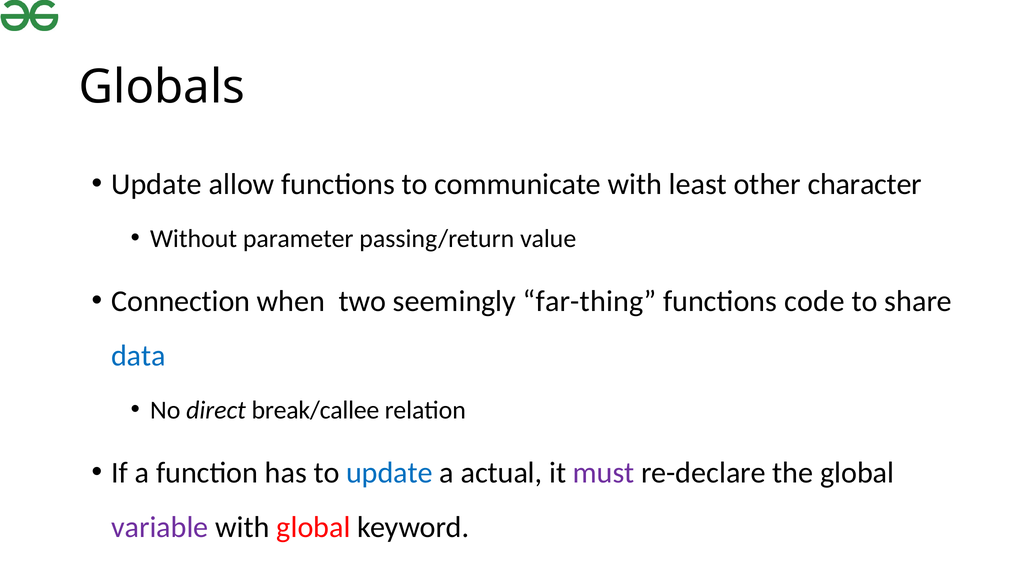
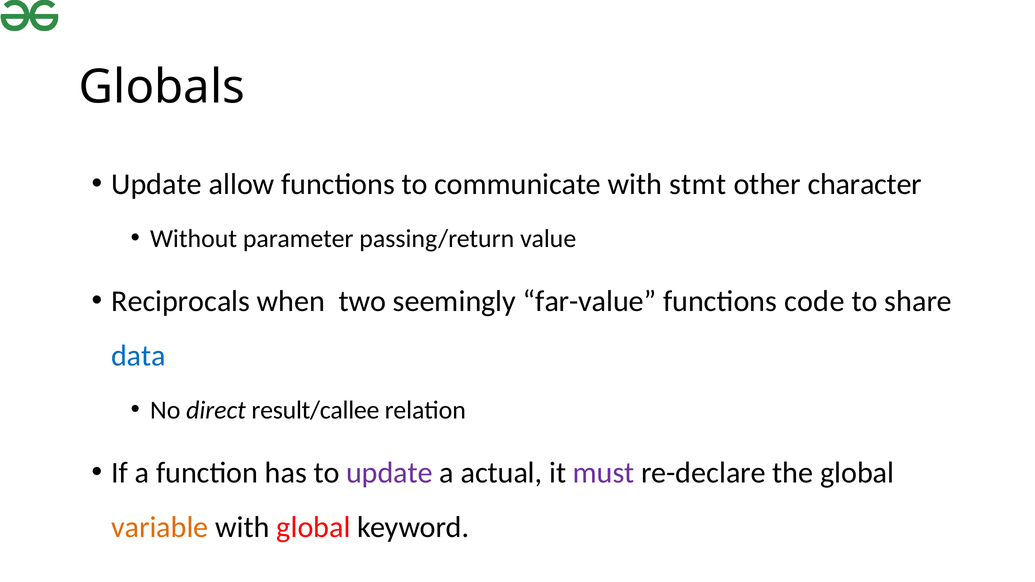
least: least -> stmt
Connection: Connection -> Reciprocals
far-thing: far-thing -> far-value
break/callee: break/callee -> result/callee
update at (390, 473) colour: blue -> purple
variable colour: purple -> orange
